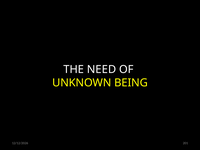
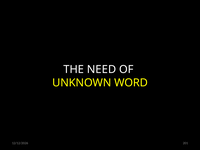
BEING: BEING -> WORD
